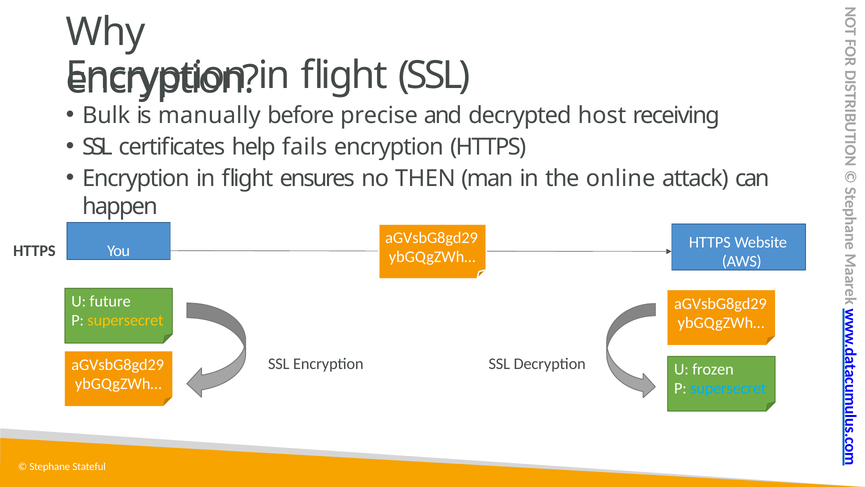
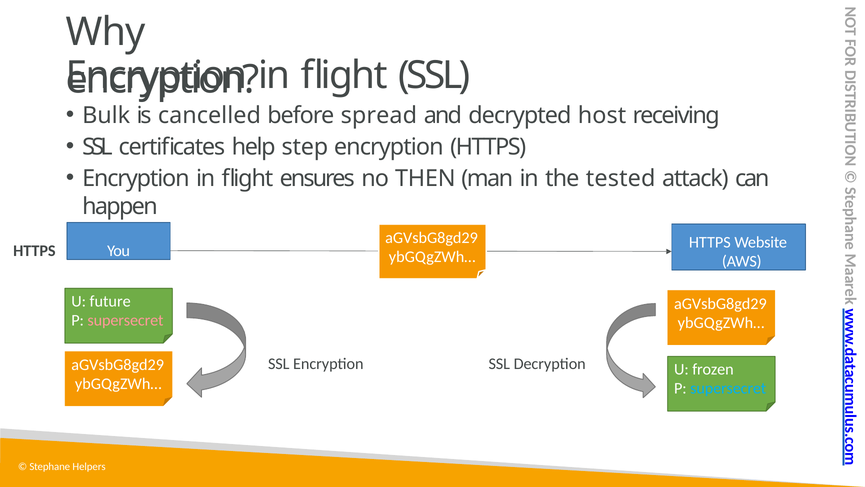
manually: manually -> cancelled
precise: precise -> spread
fails: fails -> step
online: online -> tested
supersecret at (125, 320) colour: yellow -> pink
Stateful: Stateful -> Helpers
